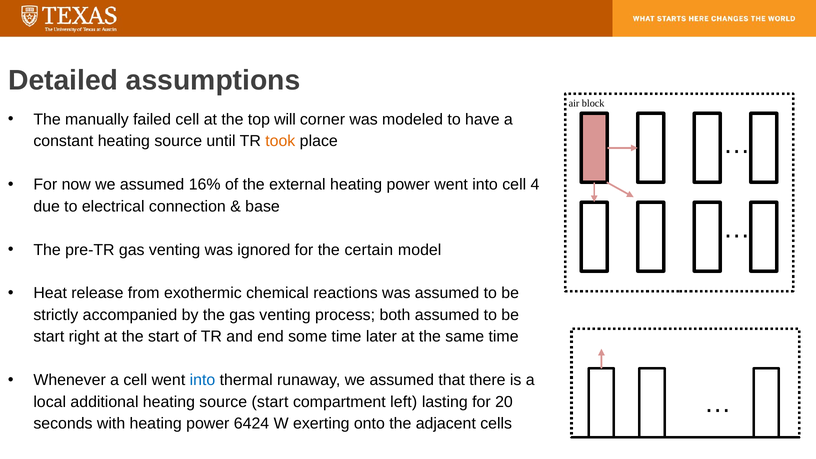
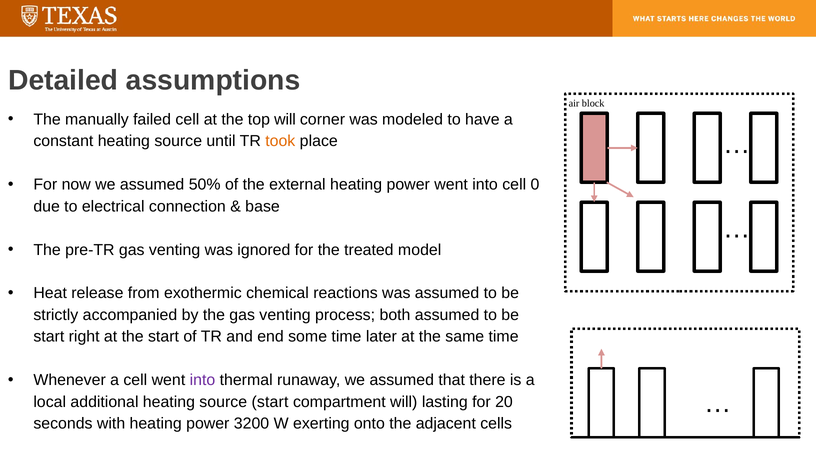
16%: 16% -> 50%
4: 4 -> 0
certain: certain -> treated
into at (202, 380) colour: blue -> purple
compartment left: left -> will
6424: 6424 -> 3200
